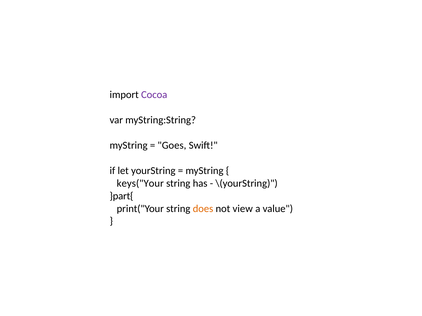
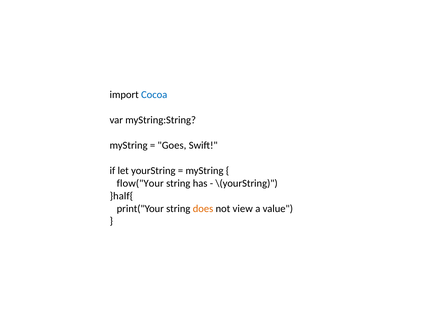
Cocoa colour: purple -> blue
keys("Your: keys("Your -> flow("Your
}part{: }part{ -> }half{
